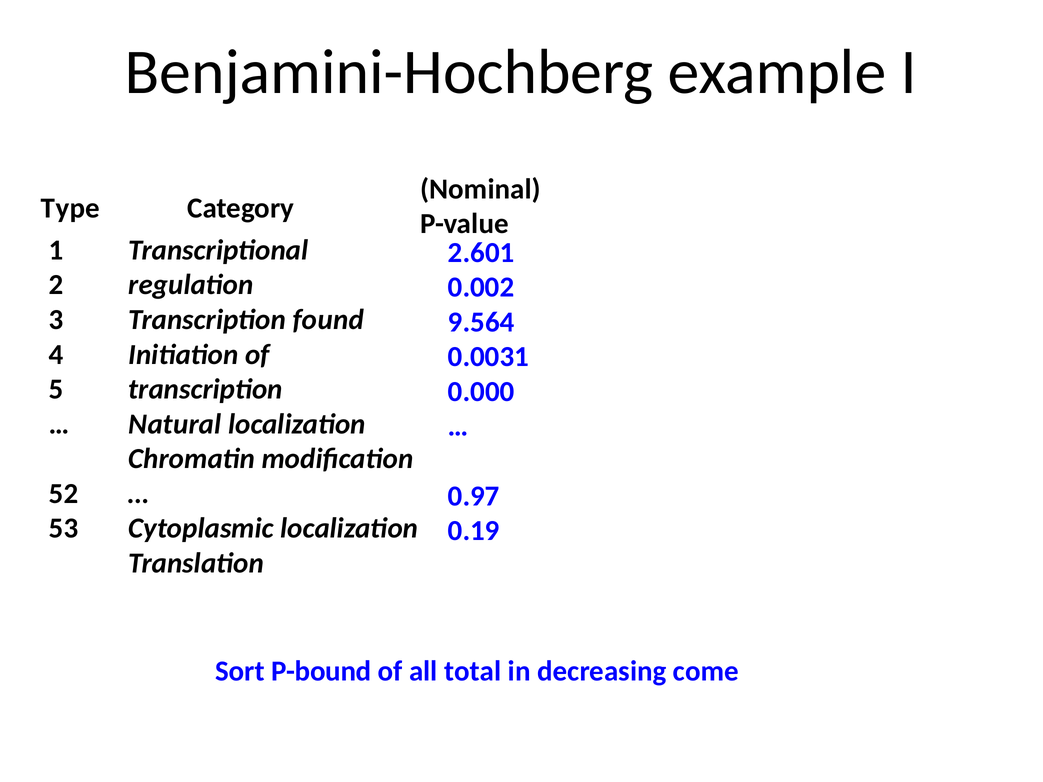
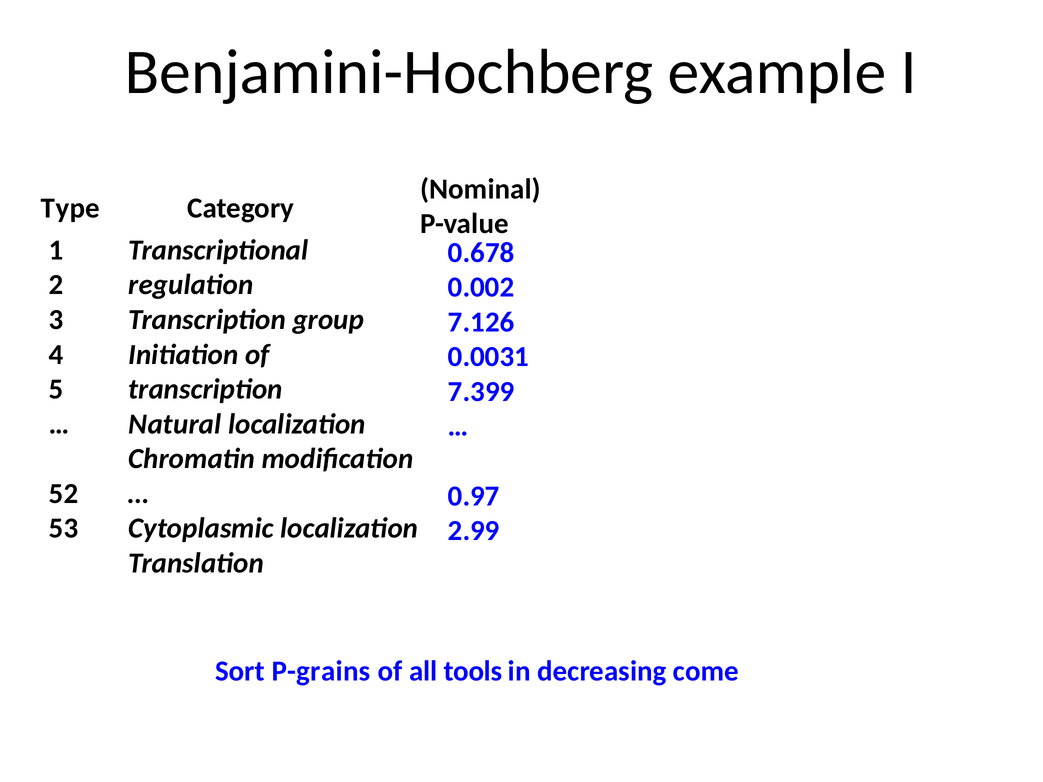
2.601: 2.601 -> 0.678
found: found -> group
9.564: 9.564 -> 7.126
0.000: 0.000 -> 7.399
0.19: 0.19 -> 2.99
P-bound: P-bound -> P-grains
total: total -> tools
